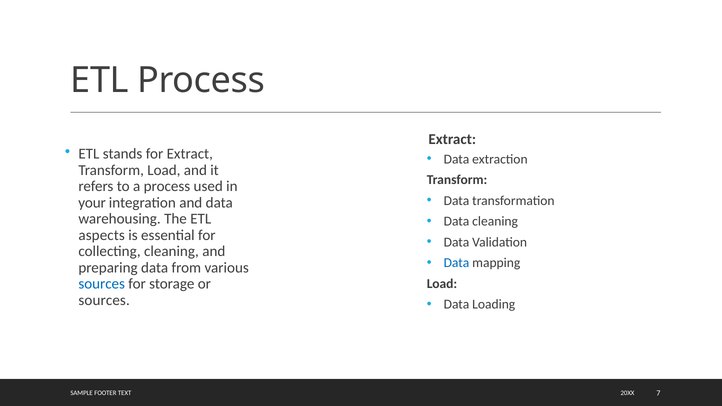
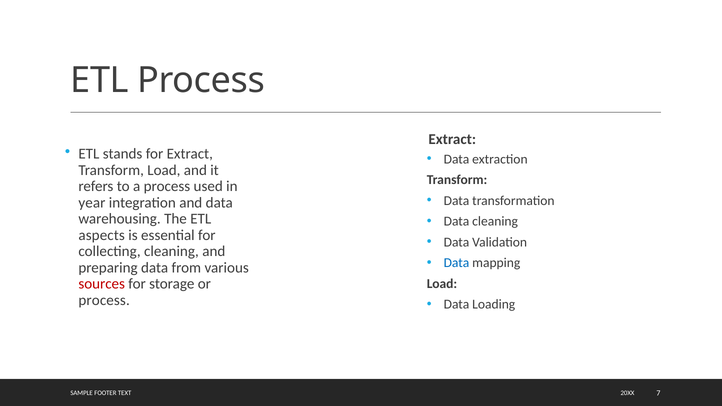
your: your -> year
sources at (102, 284) colour: blue -> red
sources at (104, 300): sources -> process
